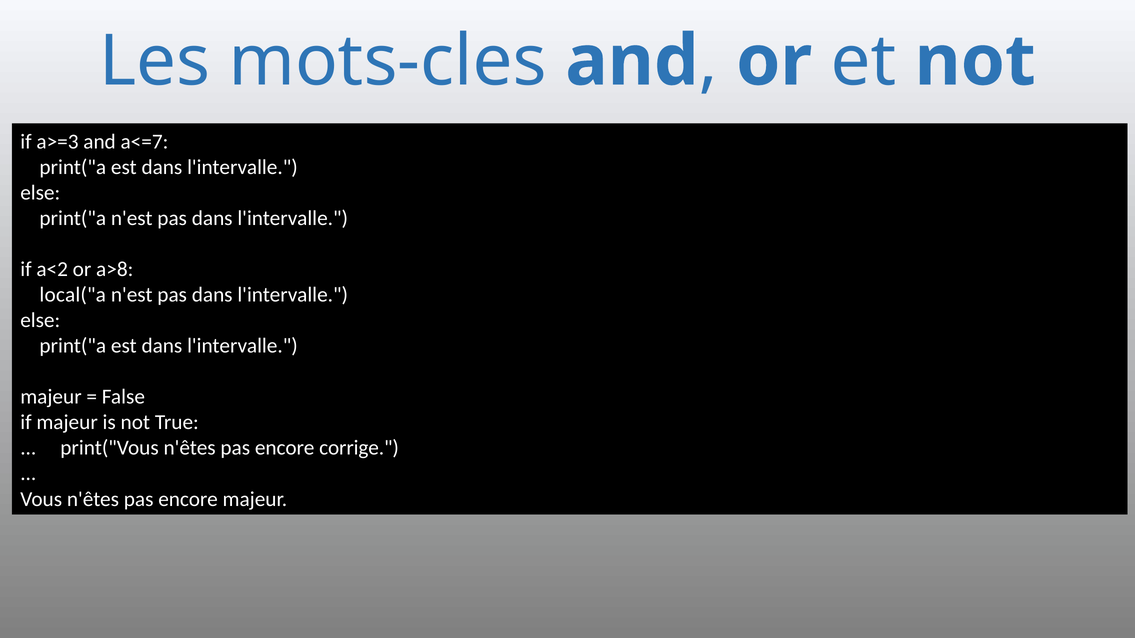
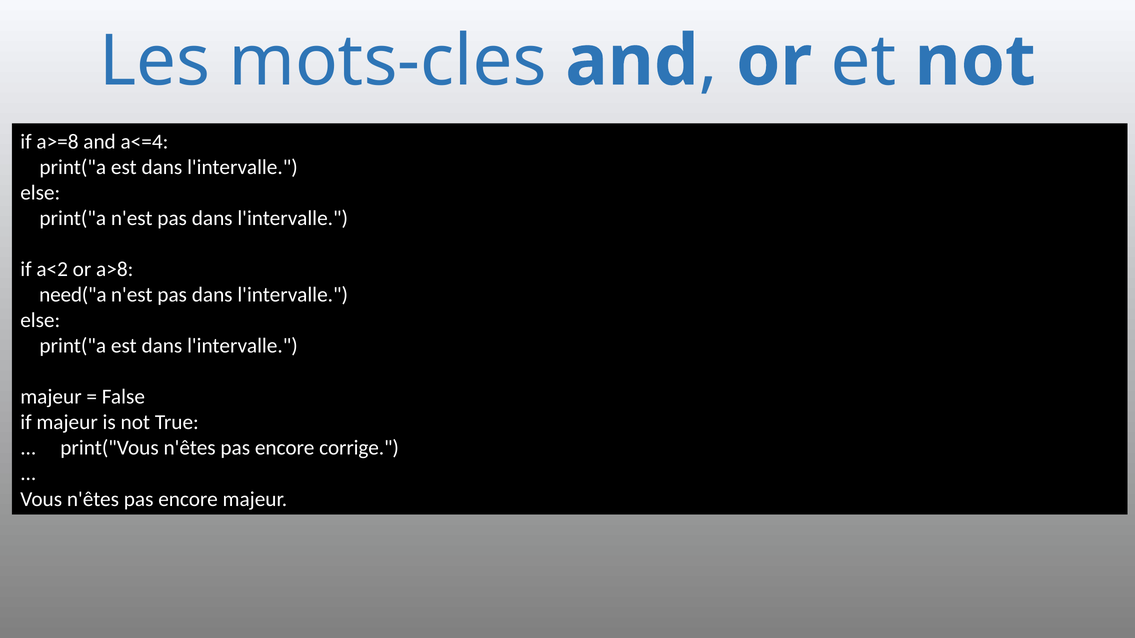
a>=3: a>=3 -> a>=8
a<=7: a<=7 -> a<=4
local("a: local("a -> need("a
